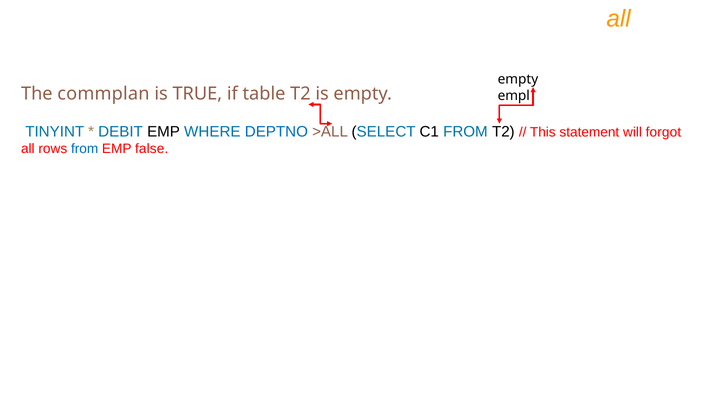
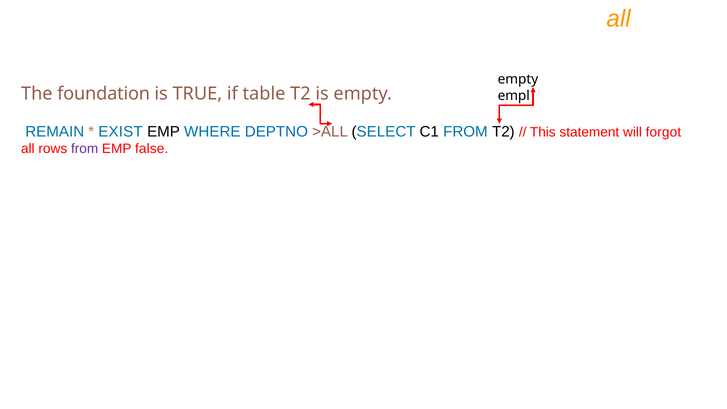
commplan: commplan -> foundation
TINYINT: TINYINT -> REMAIN
DEBIT: DEBIT -> EXIST
from at (85, 149) colour: blue -> purple
